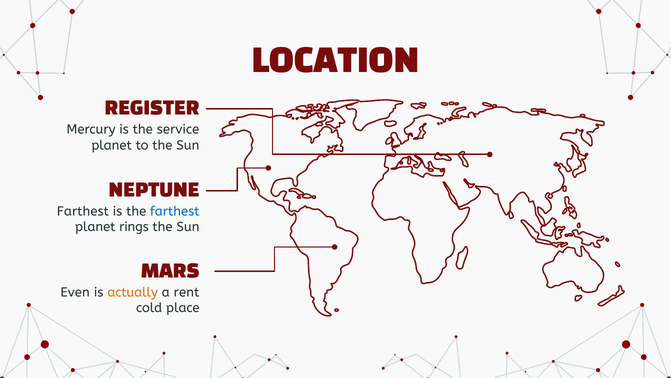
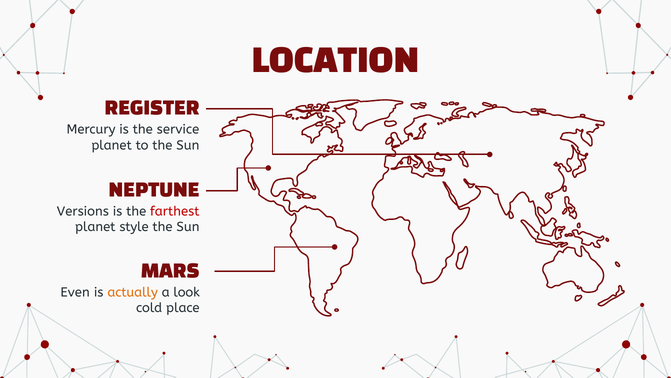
Farthest at (83, 211): Farthest -> Versions
farthest at (175, 211) colour: blue -> red
rings: rings -> style
rent: rent -> look
